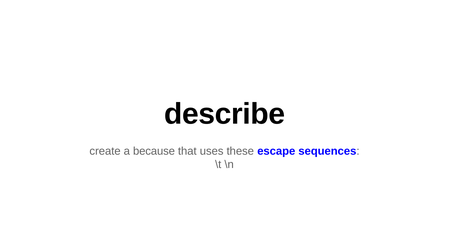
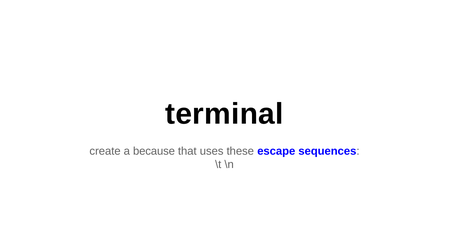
describe: describe -> terminal
